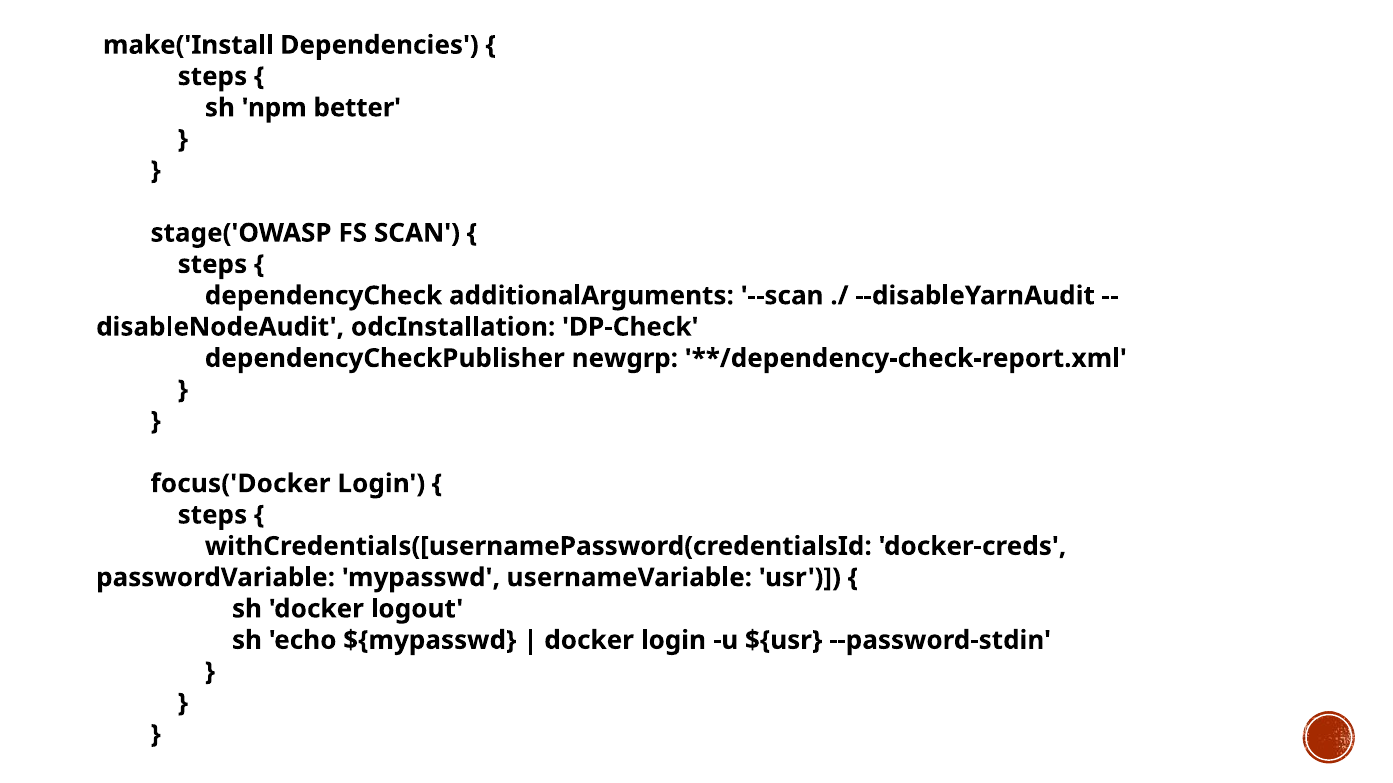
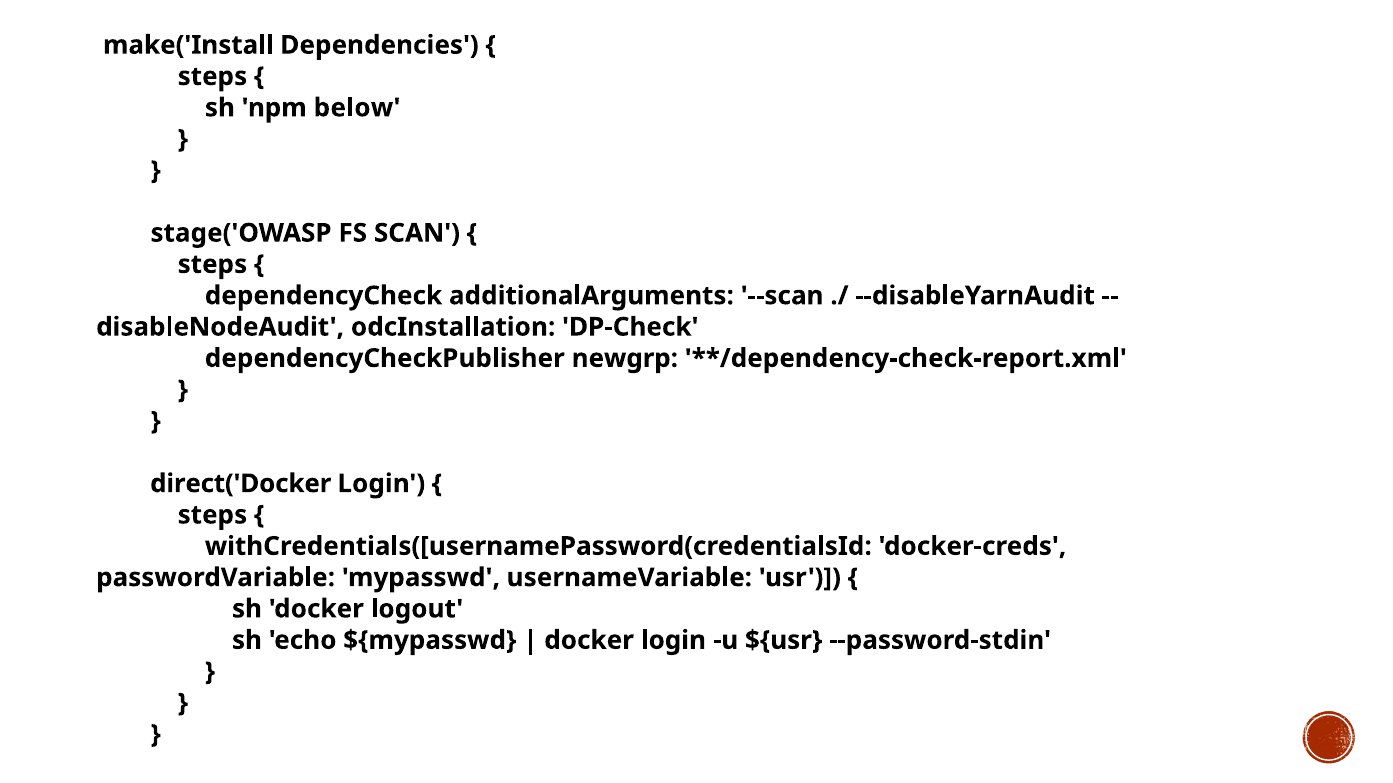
better: better -> below
focus('Docker: focus('Docker -> direct('Docker
